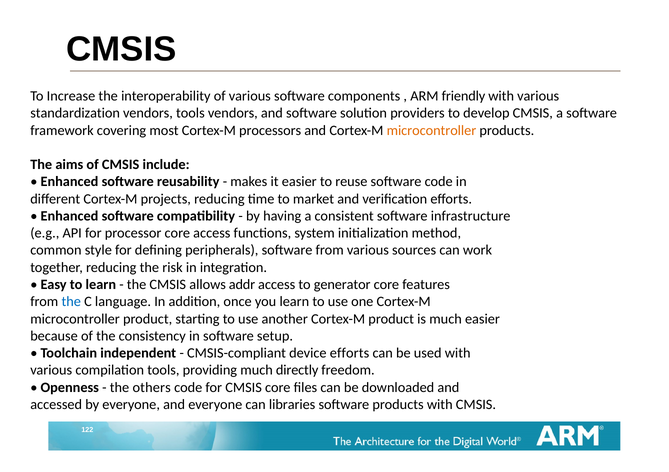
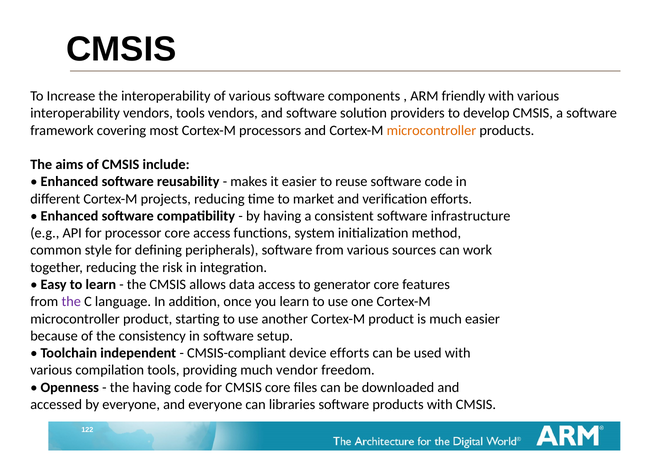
standardization at (75, 113): standardization -> interoperability
addr: addr -> data
the at (71, 302) colour: blue -> purple
directly: directly -> vendor
the others: others -> having
